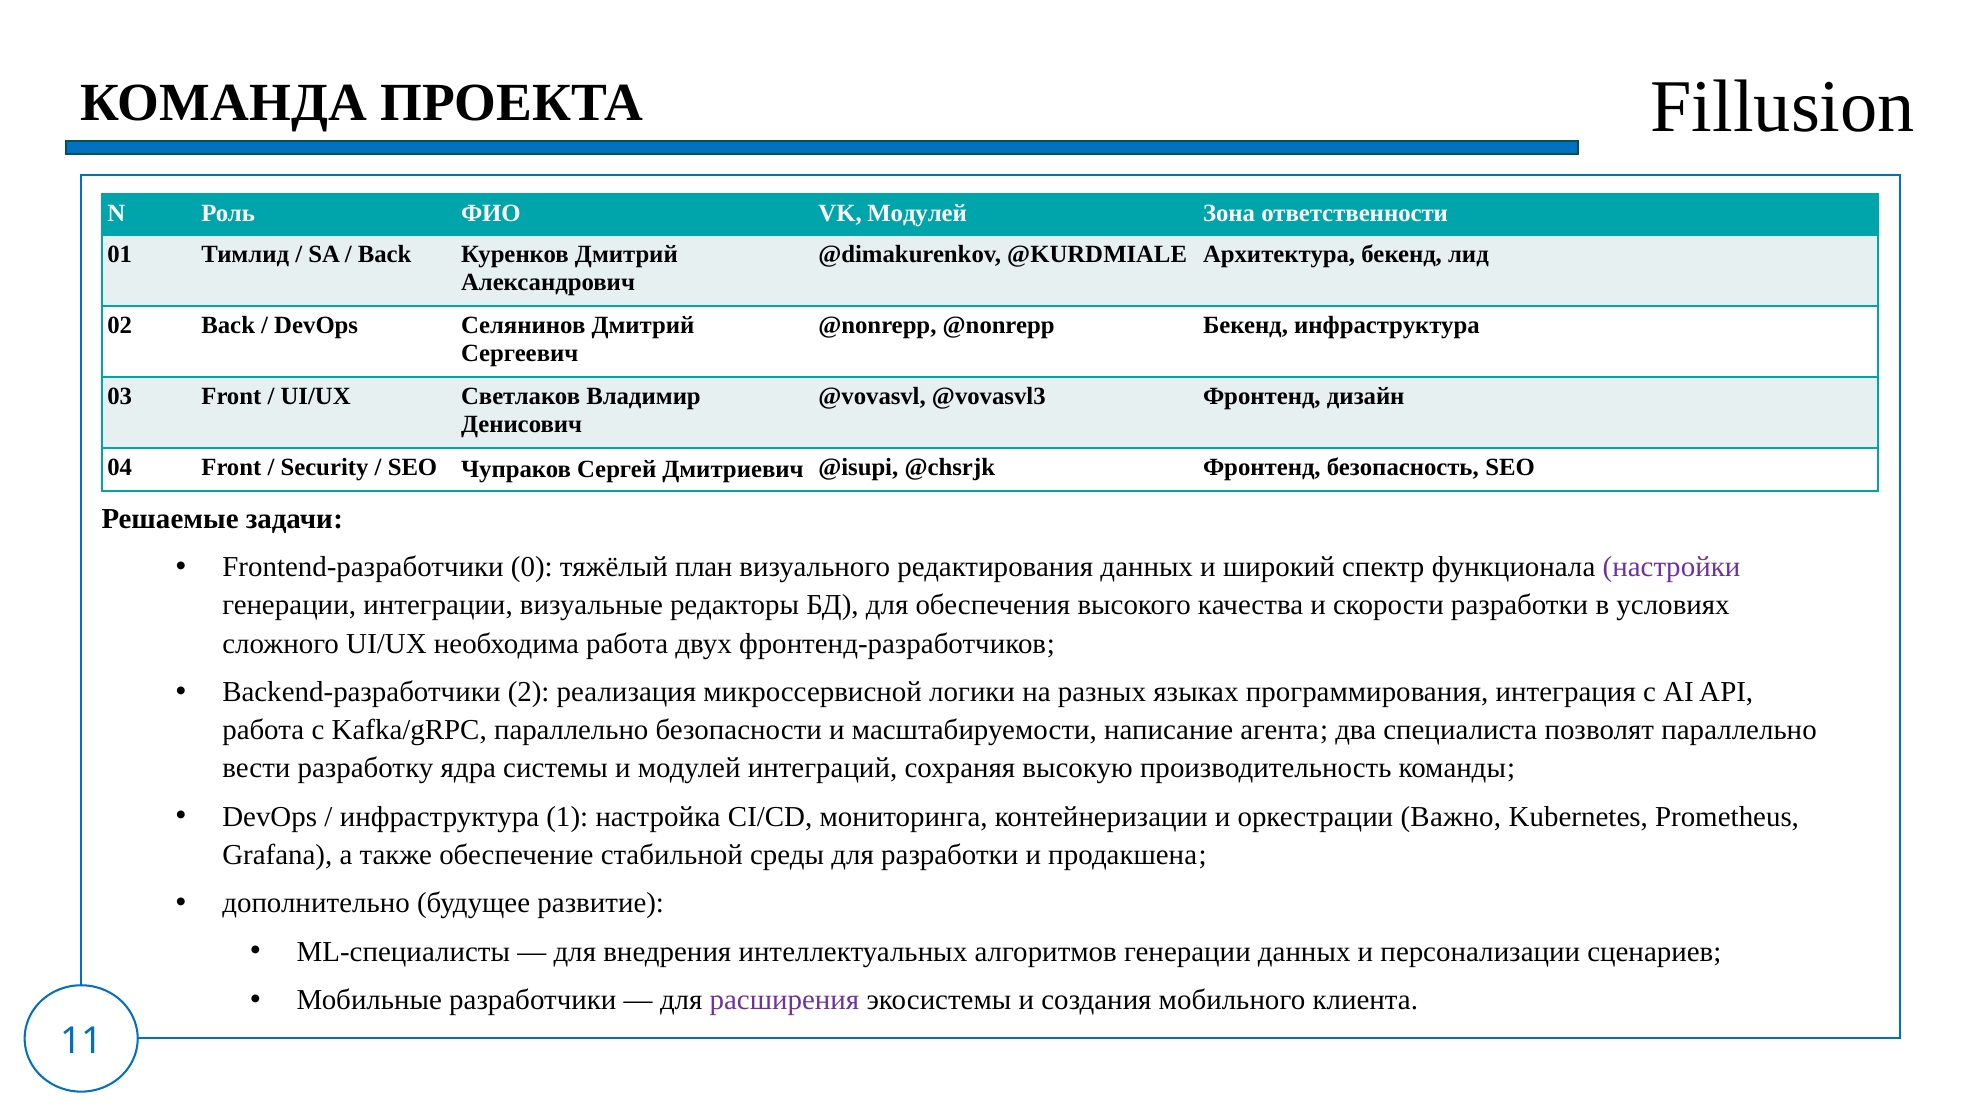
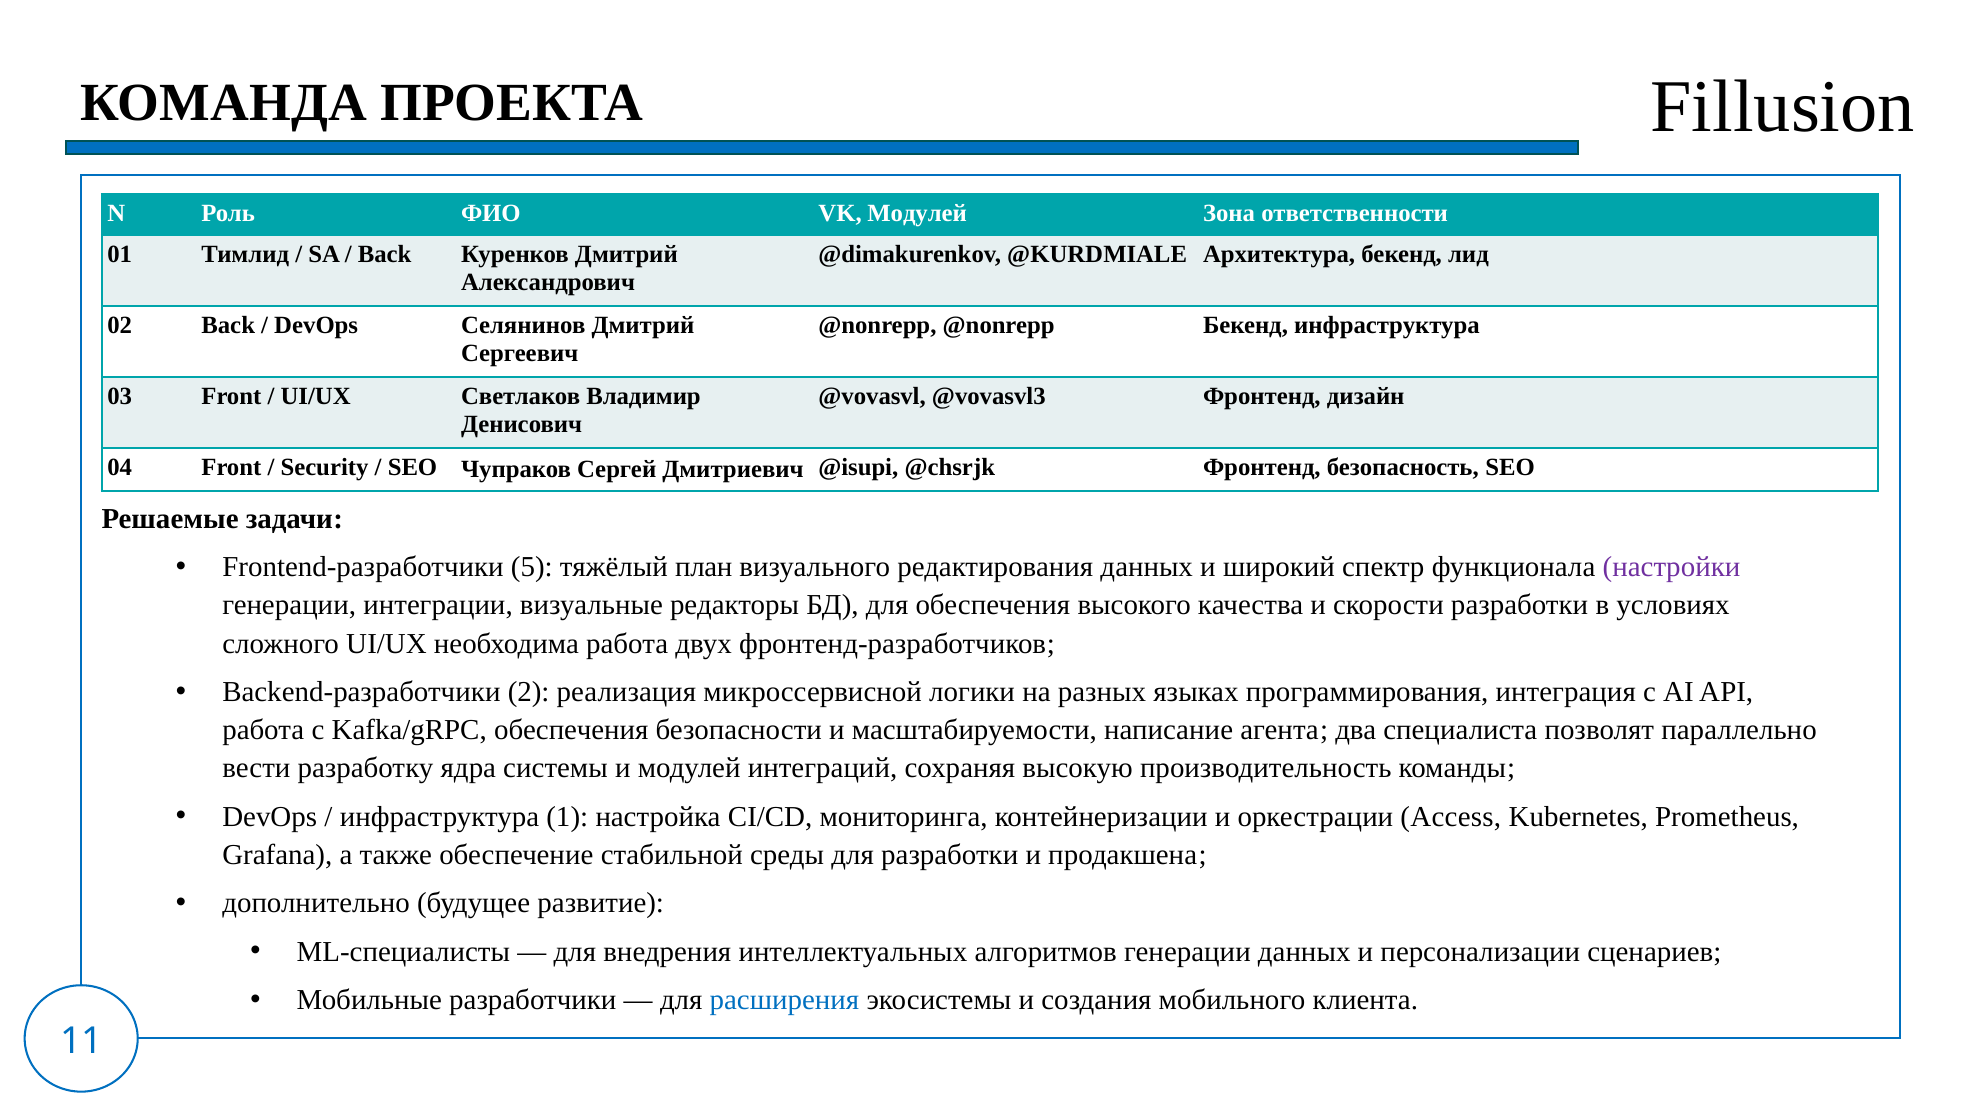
0: 0 -> 5
Kafka/gRPC параллельно: параллельно -> обеспечения
Важно: Важно -> Access
расширения colour: purple -> blue
